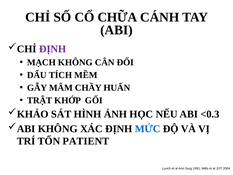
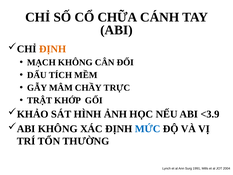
ĐỊNH at (53, 49) colour: purple -> orange
HUẤN: HUẤN -> TRỰC
<0.3: <0.3 -> <3.9
PATIENT: PATIENT -> THƯỜNG
